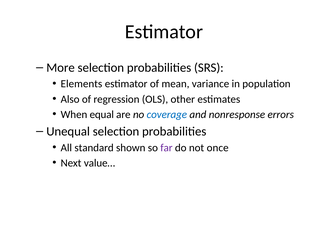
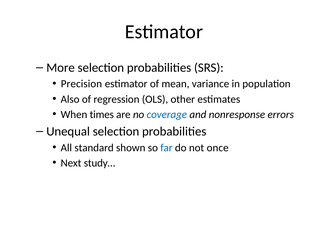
Elements: Elements -> Precision
equal: equal -> times
far colour: purple -> blue
value…: value… -> study…
